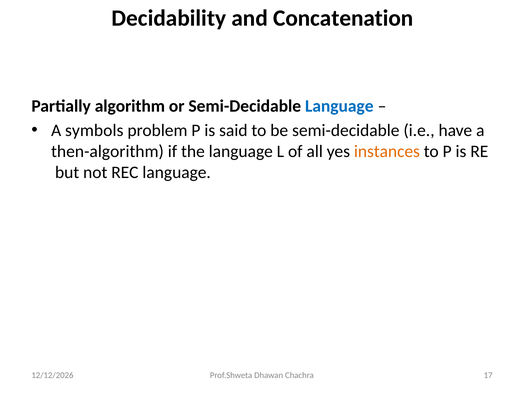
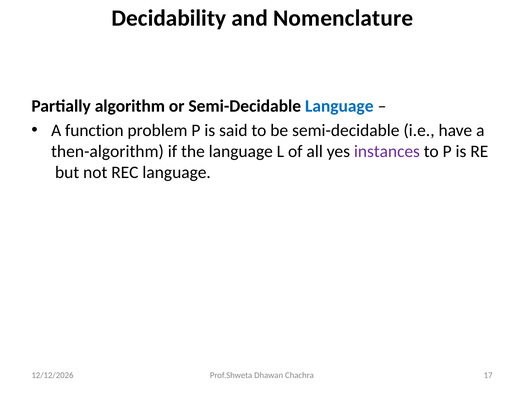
Concatenation: Concatenation -> Nomenclature
symbols: symbols -> function
instances colour: orange -> purple
